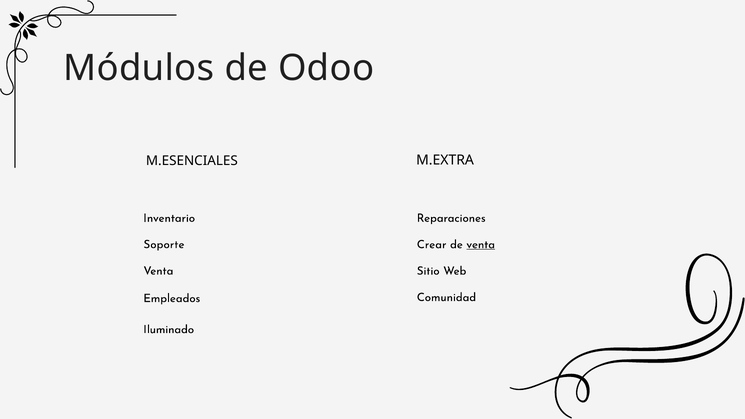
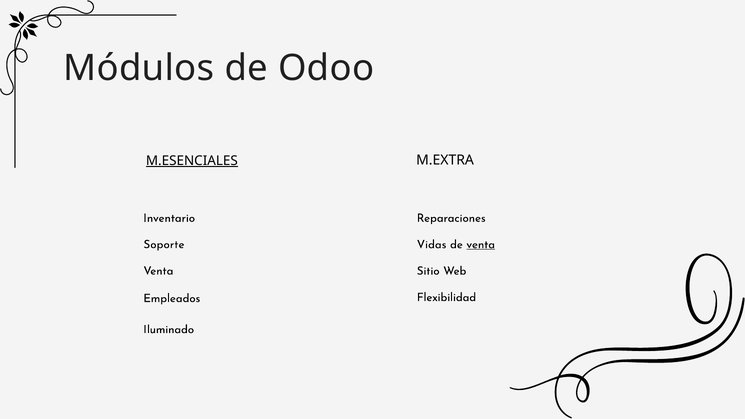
M.ESENCIALES underline: none -> present
Crear: Crear -> Vidas
Comunidad: Comunidad -> Flexibilidad
